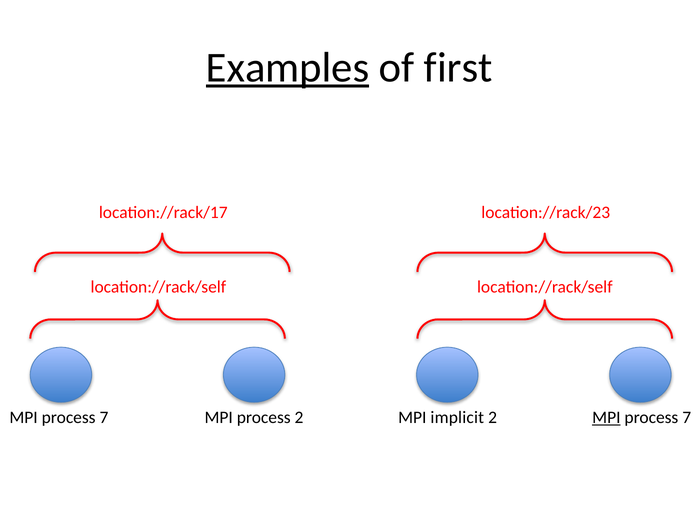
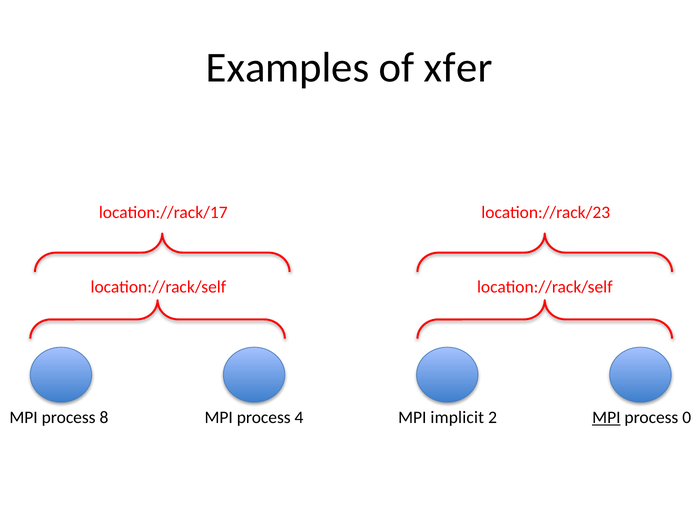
Examples underline: present -> none
first: first -> xfer
7 at (104, 418): 7 -> 8
process 2: 2 -> 4
7 at (687, 418): 7 -> 0
